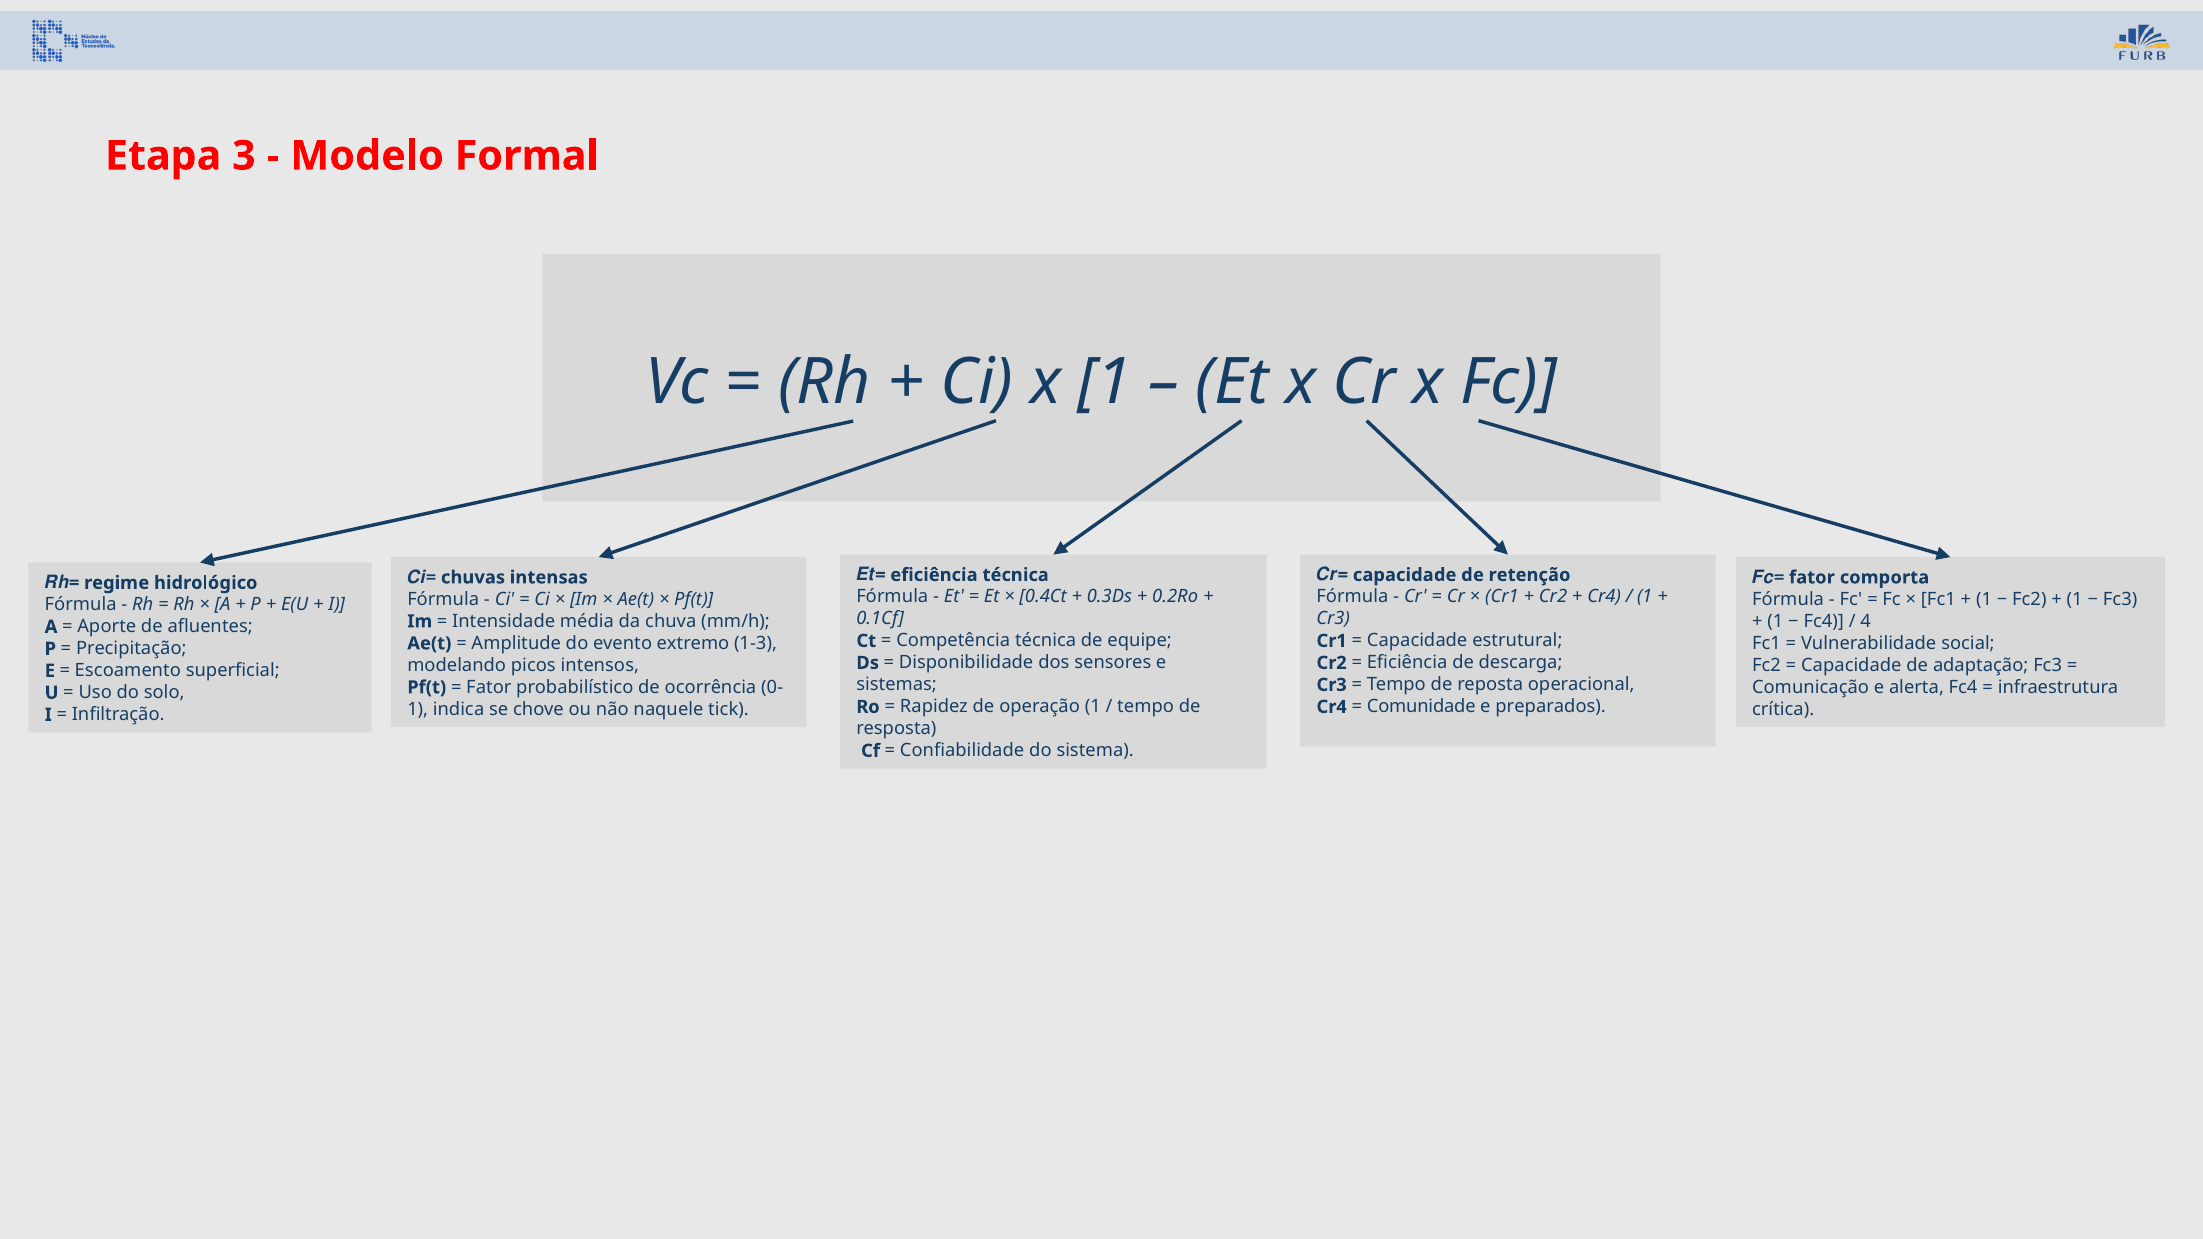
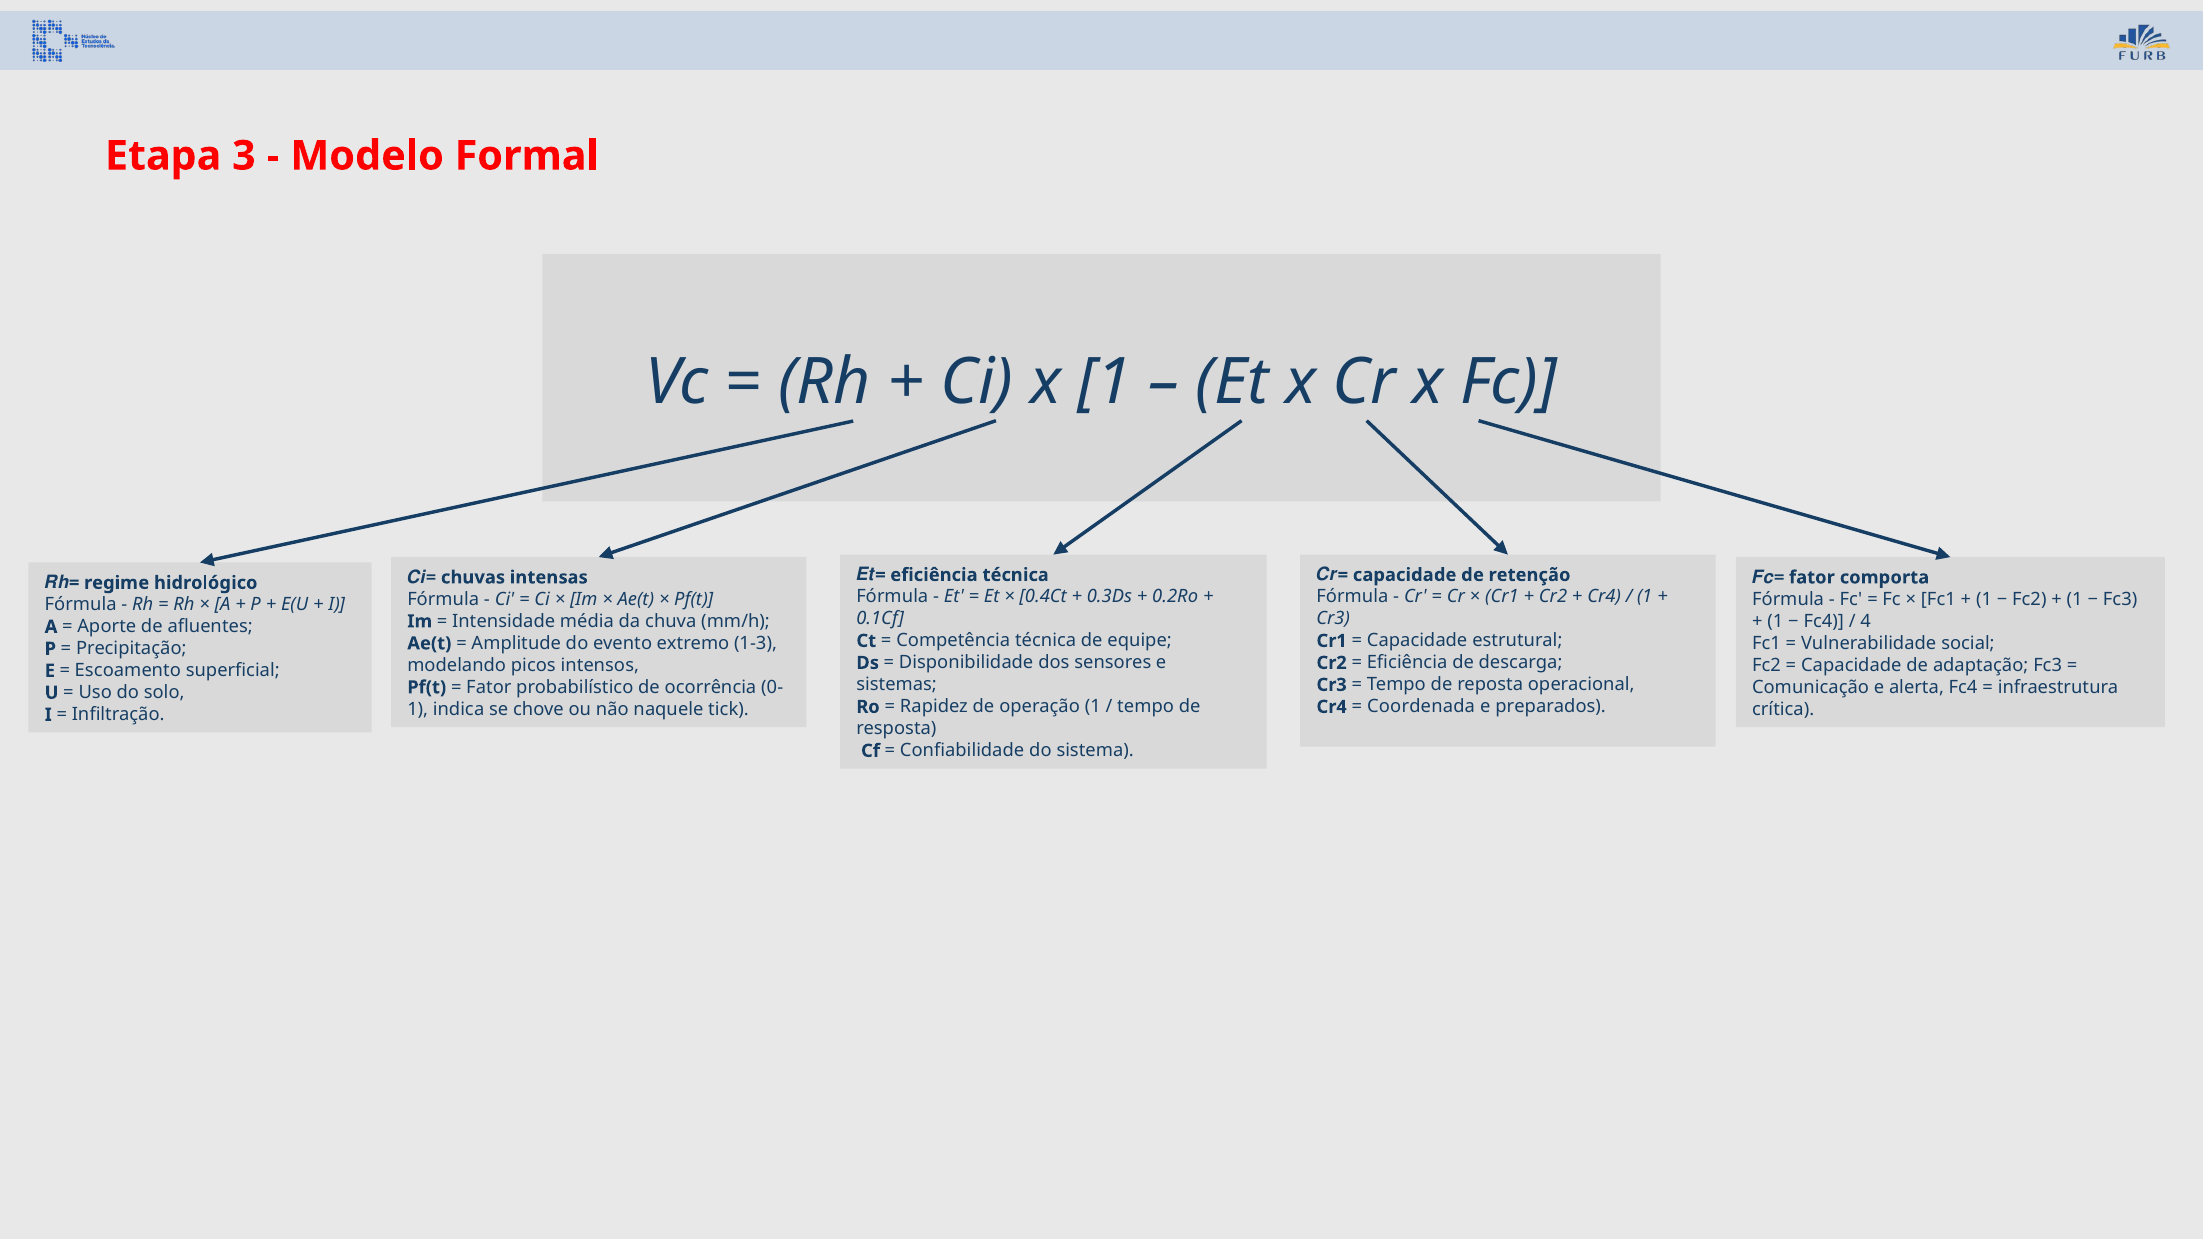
Comunidade: Comunidade -> Coordenada
